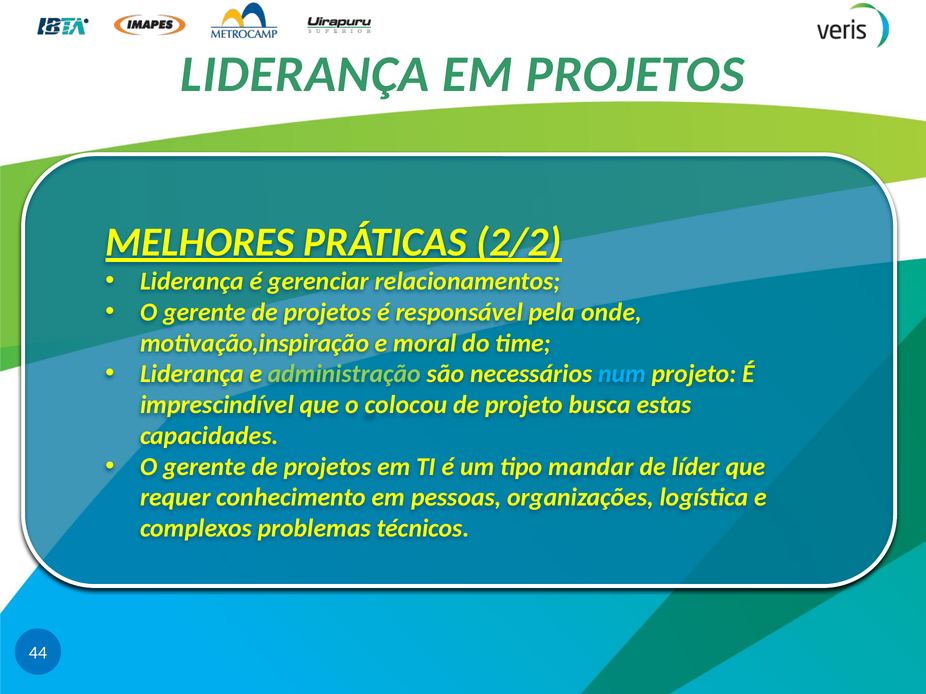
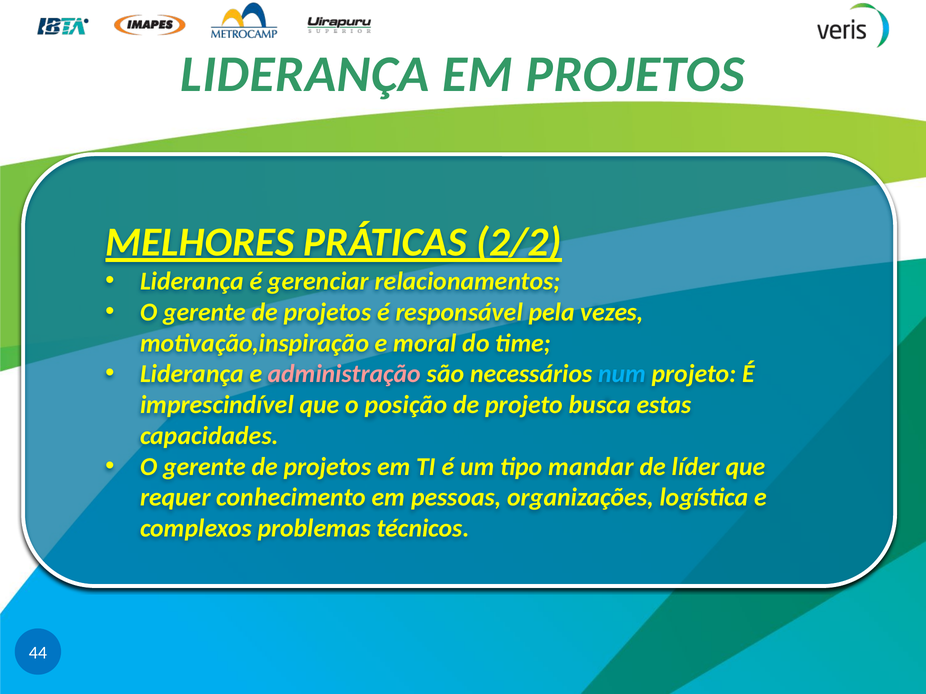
onde: onde -> vezes
administração colour: light green -> pink
colocou: colocou -> posição
